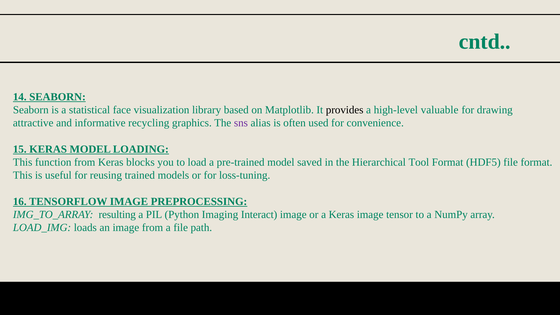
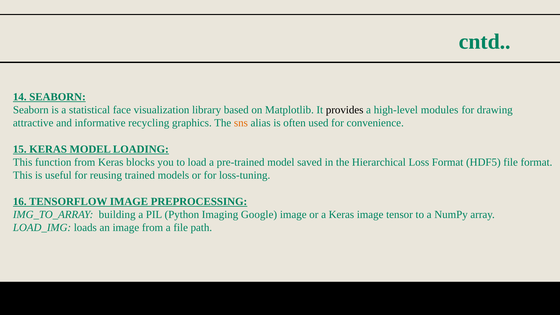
valuable: valuable -> modules
sns colour: purple -> orange
Tool: Tool -> Loss
resulting: resulting -> building
Interact: Interact -> Google
